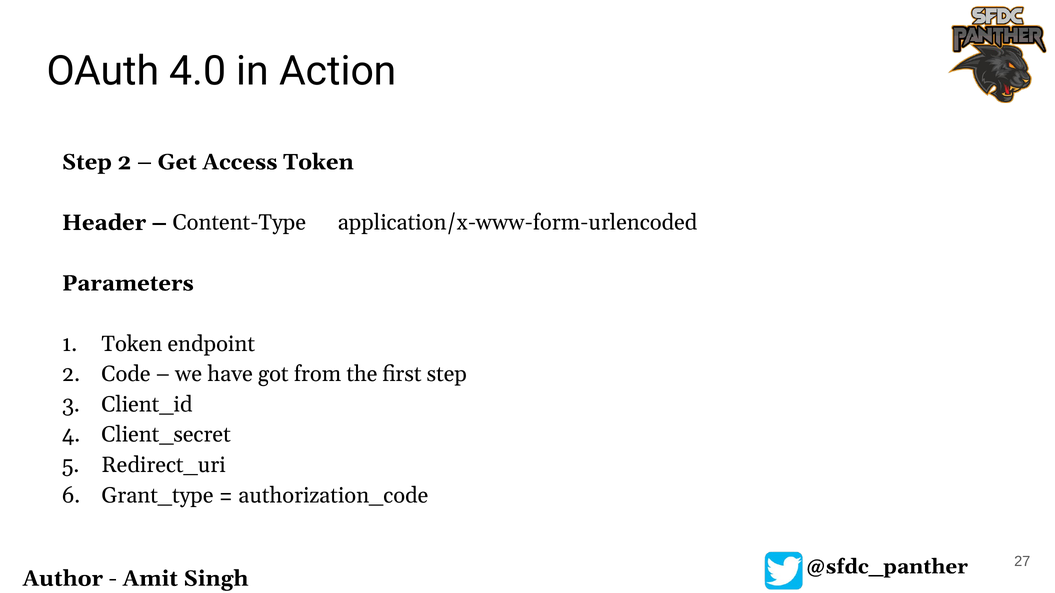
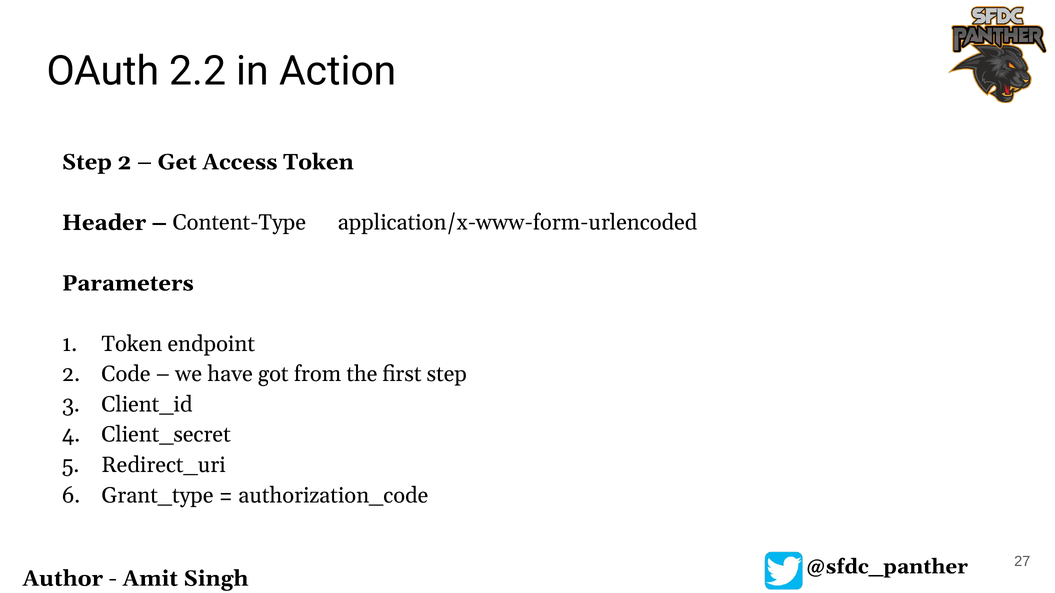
4.0: 4.0 -> 2.2
